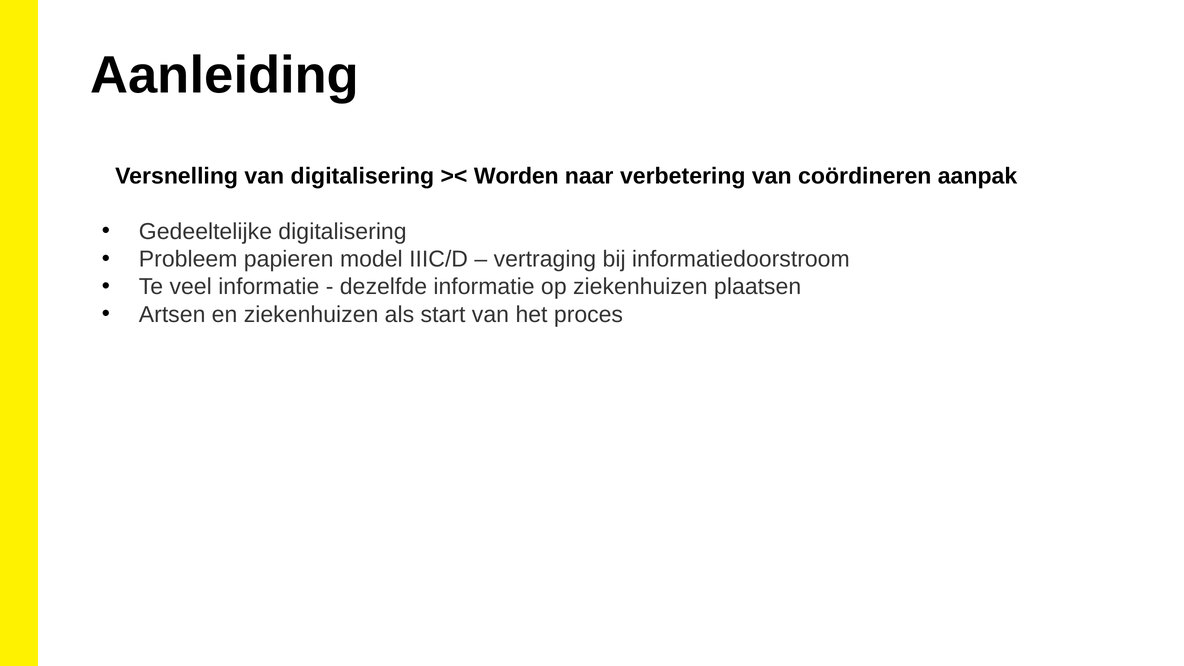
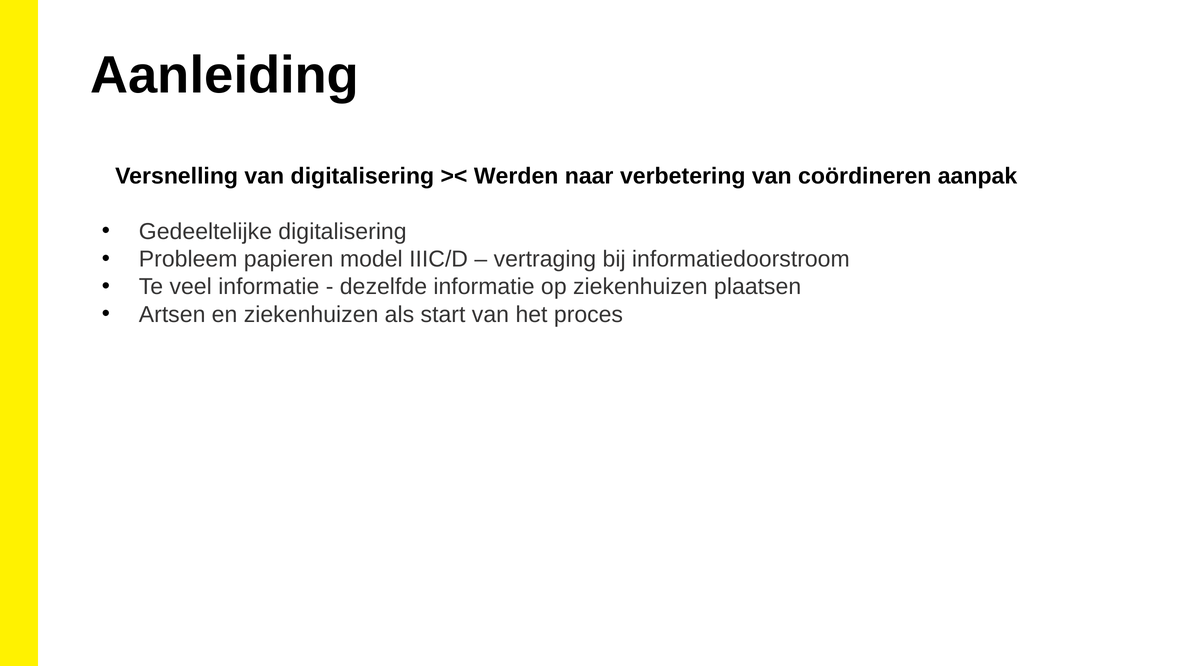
Worden: Worden -> Werden
